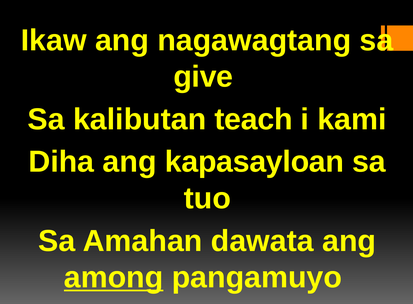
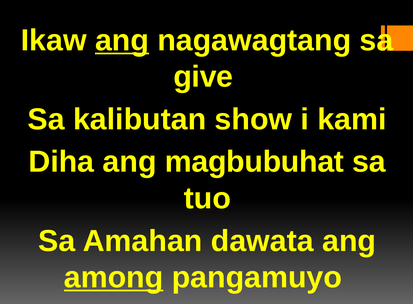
ang at (122, 40) underline: none -> present
teach: teach -> show
kapasayloan: kapasayloan -> magbubuhat
